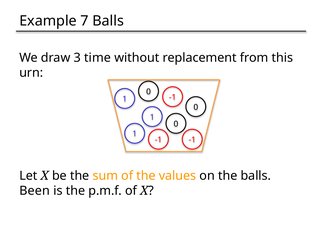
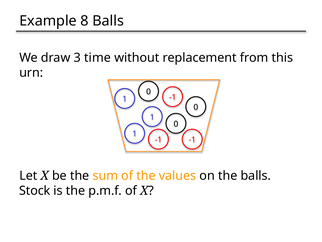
7: 7 -> 8
Been: Been -> Stock
